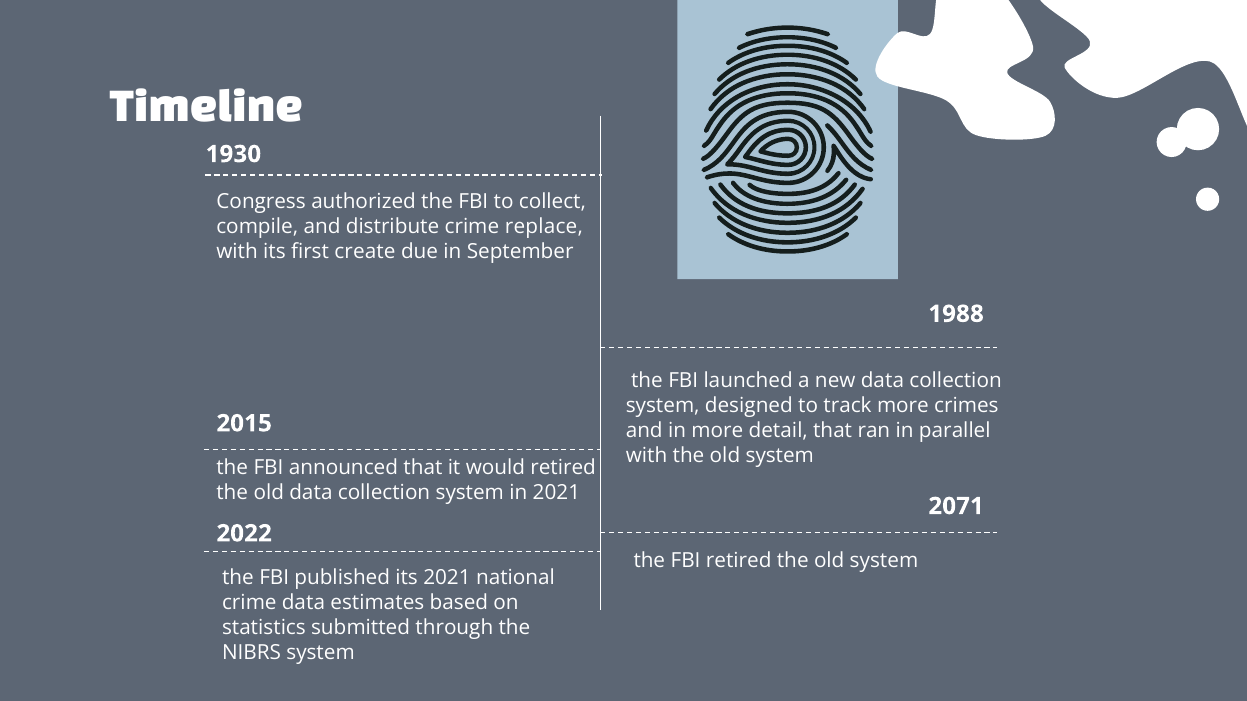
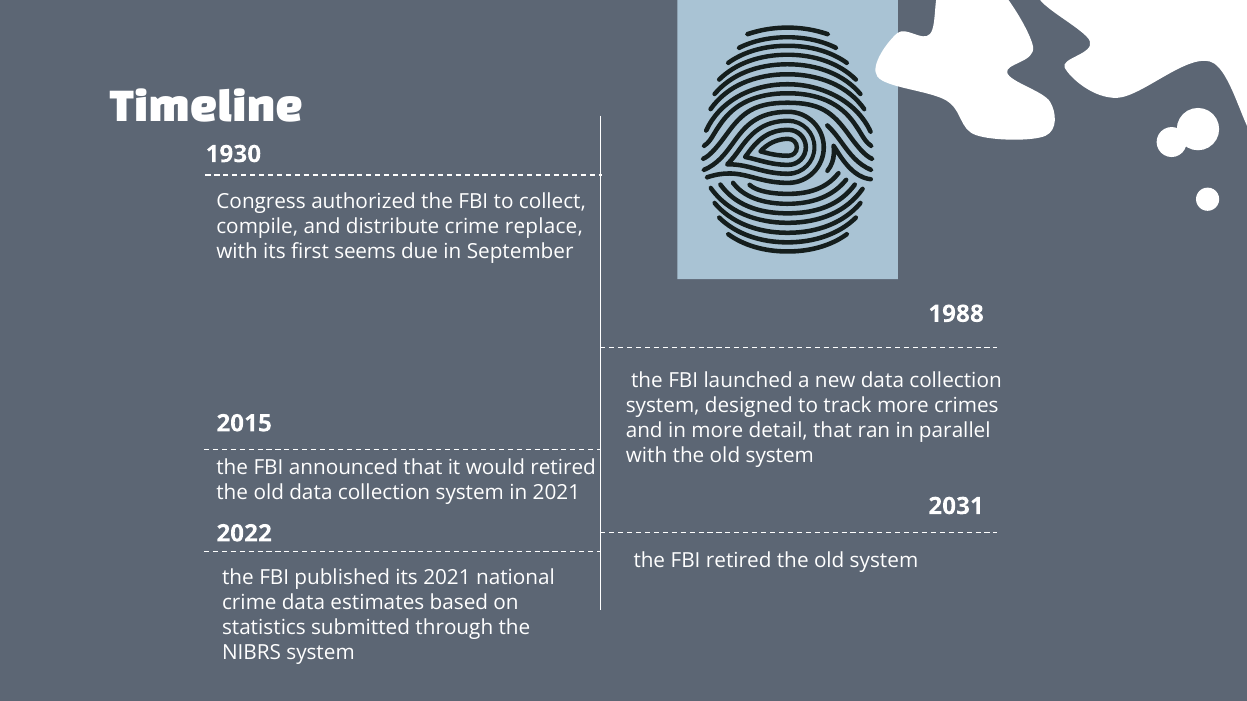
create: create -> seems
2071: 2071 -> 2031
